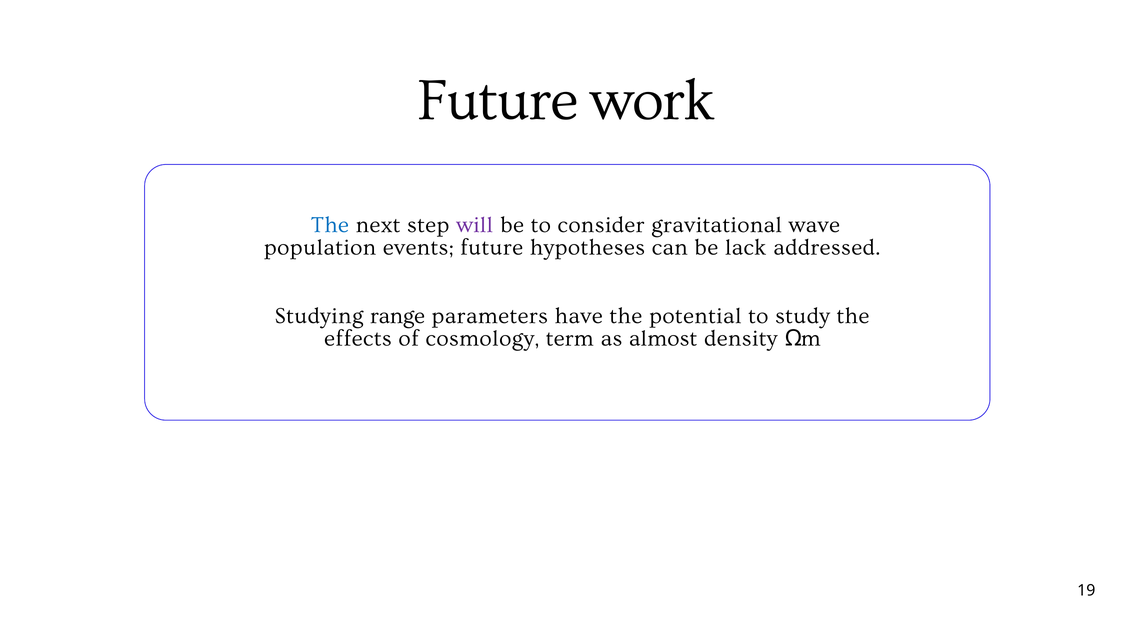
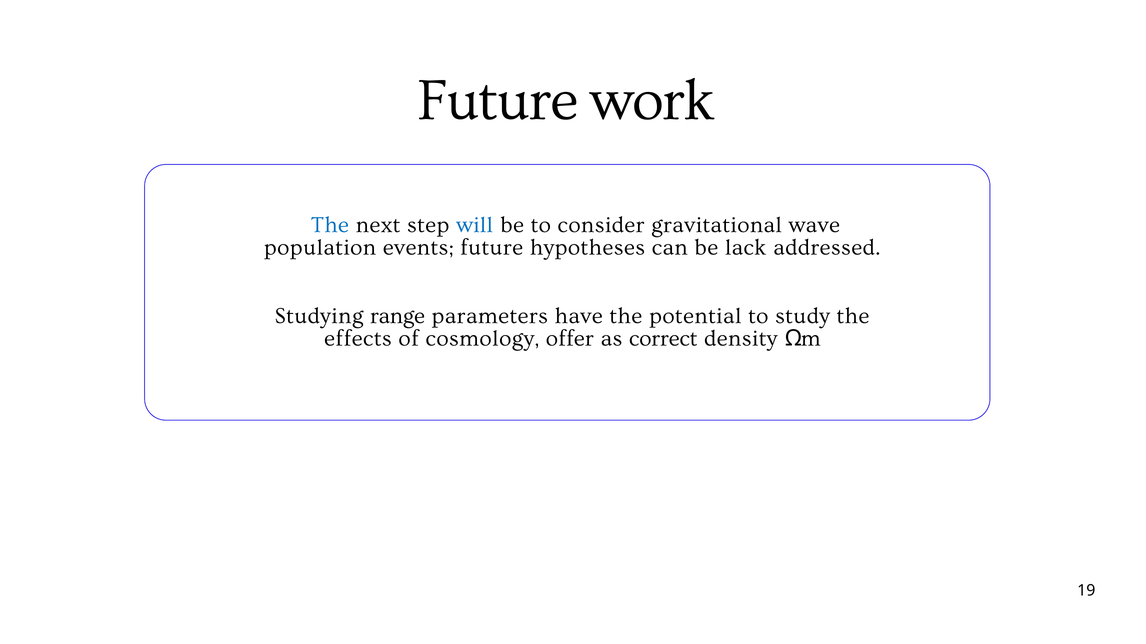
will colour: purple -> blue
term: term -> offer
almost: almost -> correct
